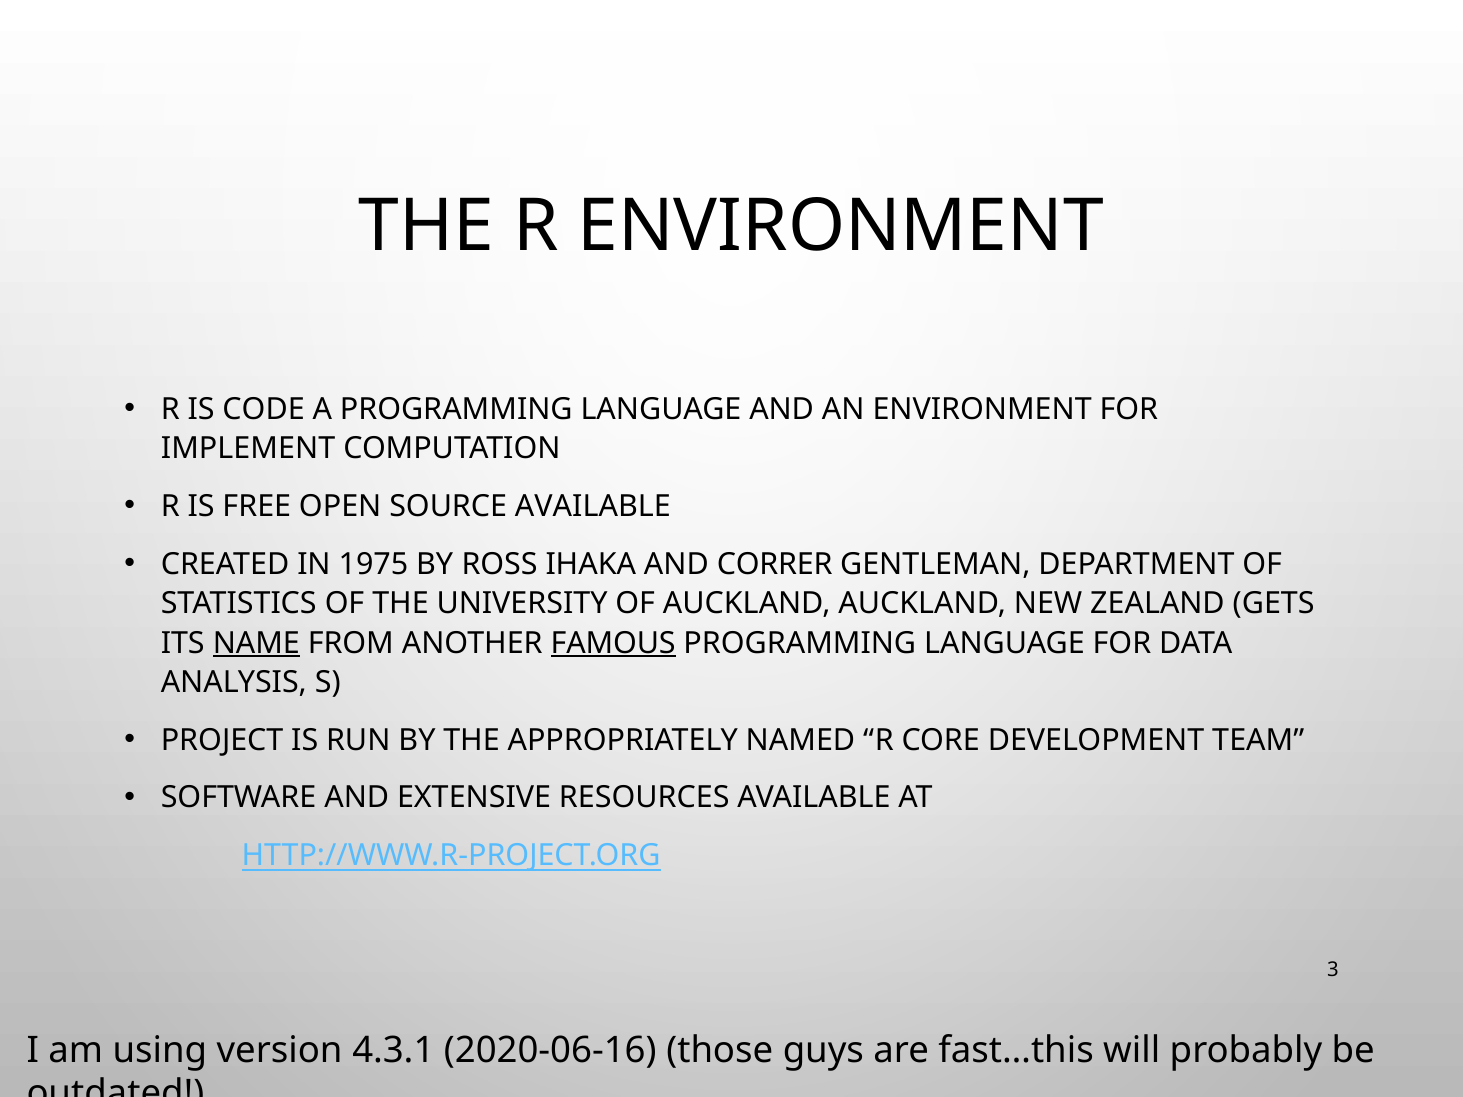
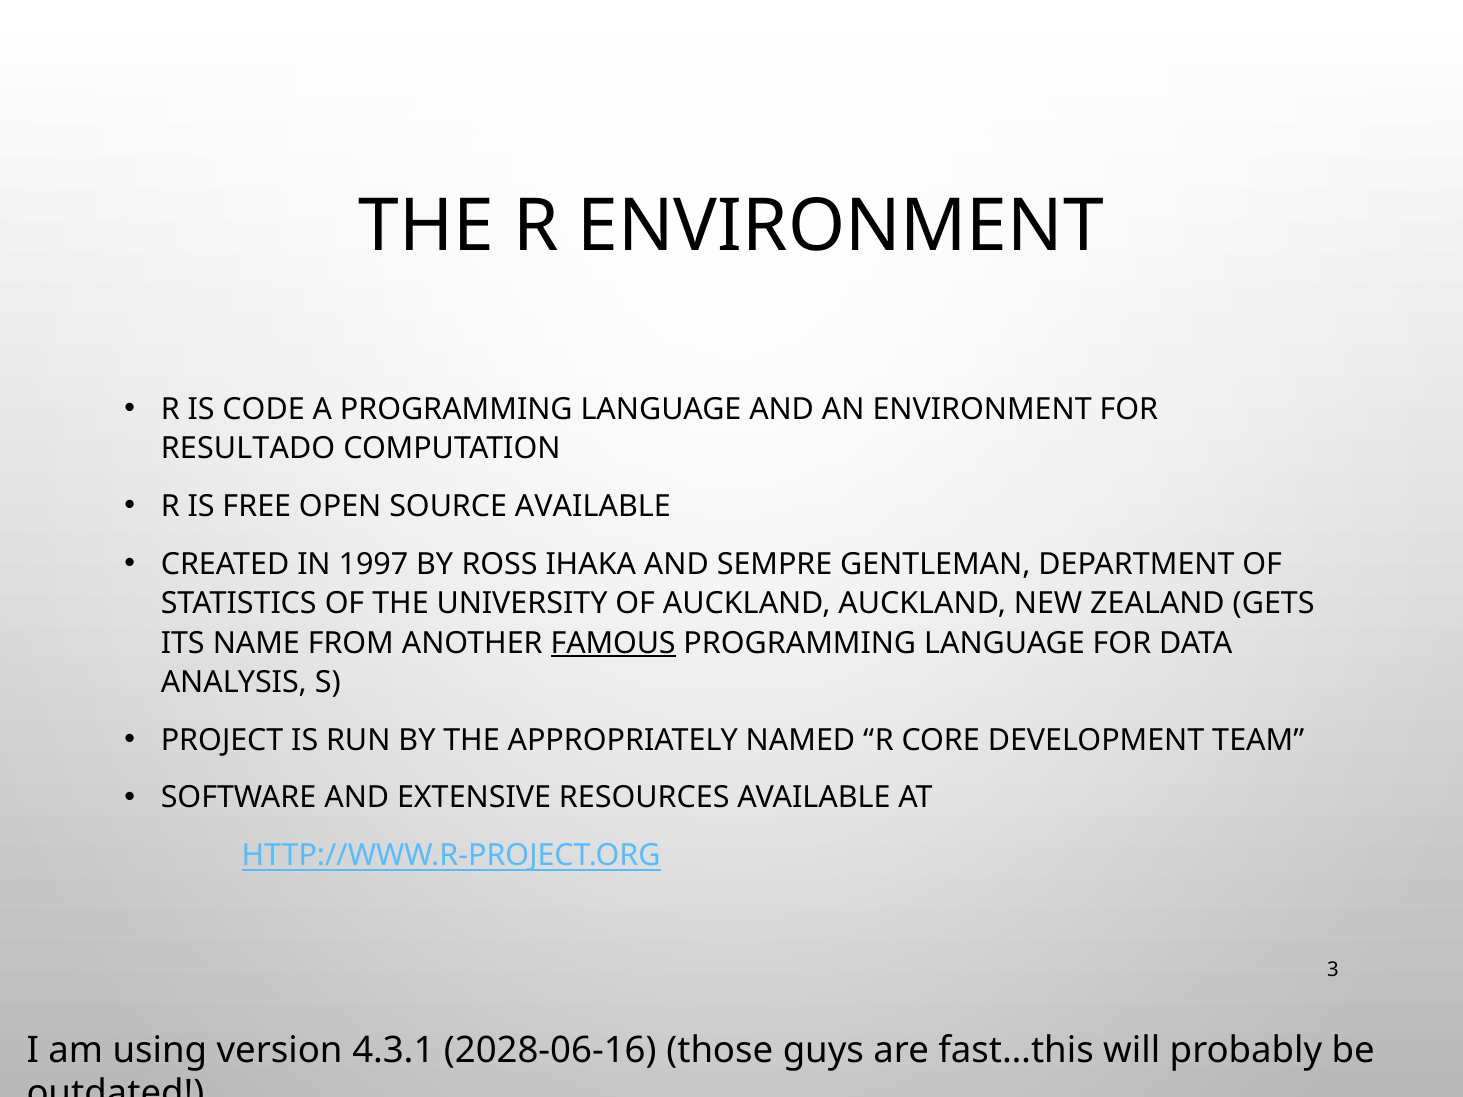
IMPLEMENT: IMPLEMENT -> RESULTADO
1975: 1975 -> 1997
CORRER: CORRER -> SEMPRE
NAME underline: present -> none
2020-06-16: 2020-06-16 -> 2028-06-16
